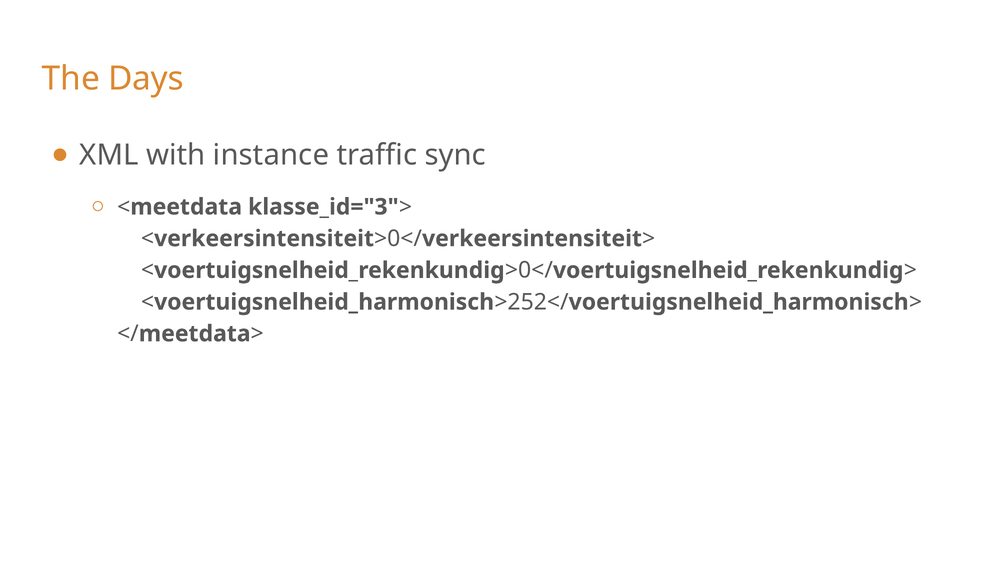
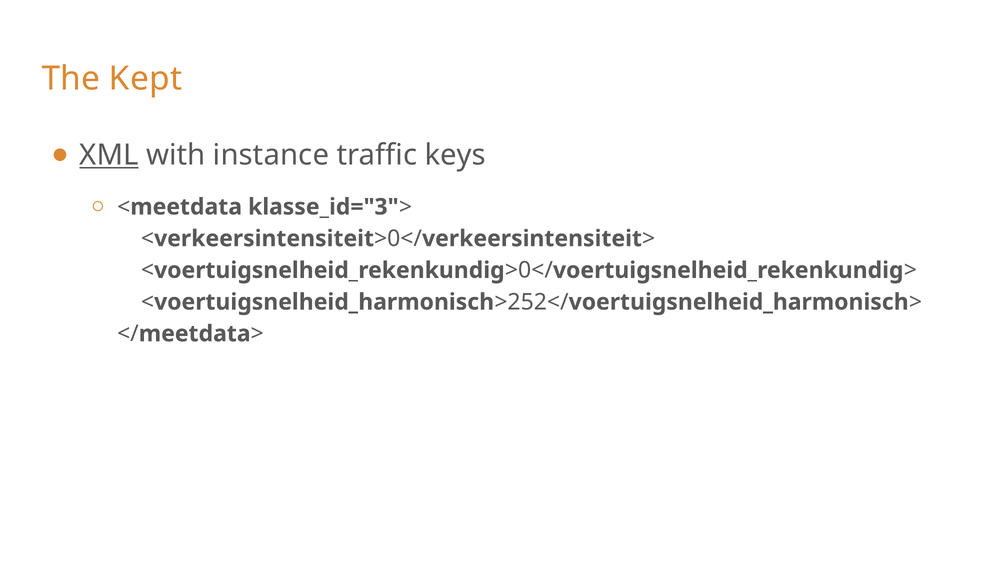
Days: Days -> Kept
XML underline: none -> present
sync: sync -> keys
